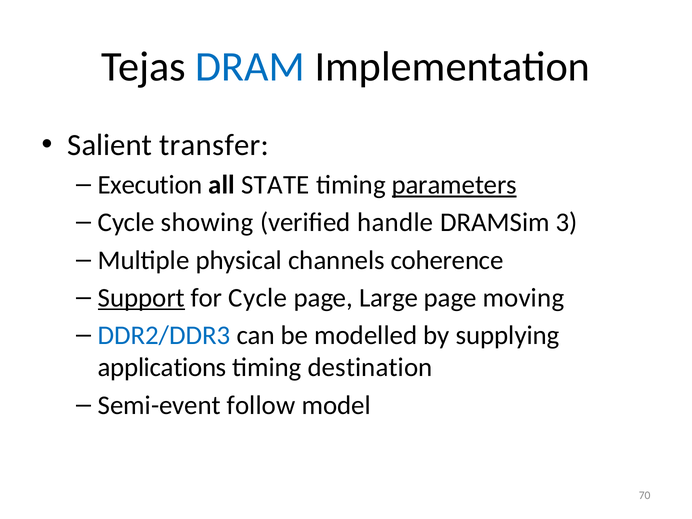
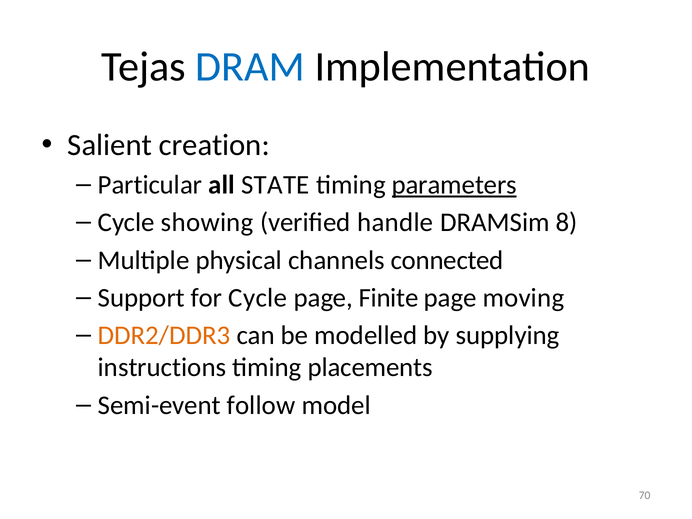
transfer: transfer -> creation
Execution: Execution -> Particular
3: 3 -> 8
coherence: coherence -> connected
Support underline: present -> none
Large: Large -> Finite
DDR2/DDR3 colour: blue -> orange
applications: applications -> instructions
destination: destination -> placements
